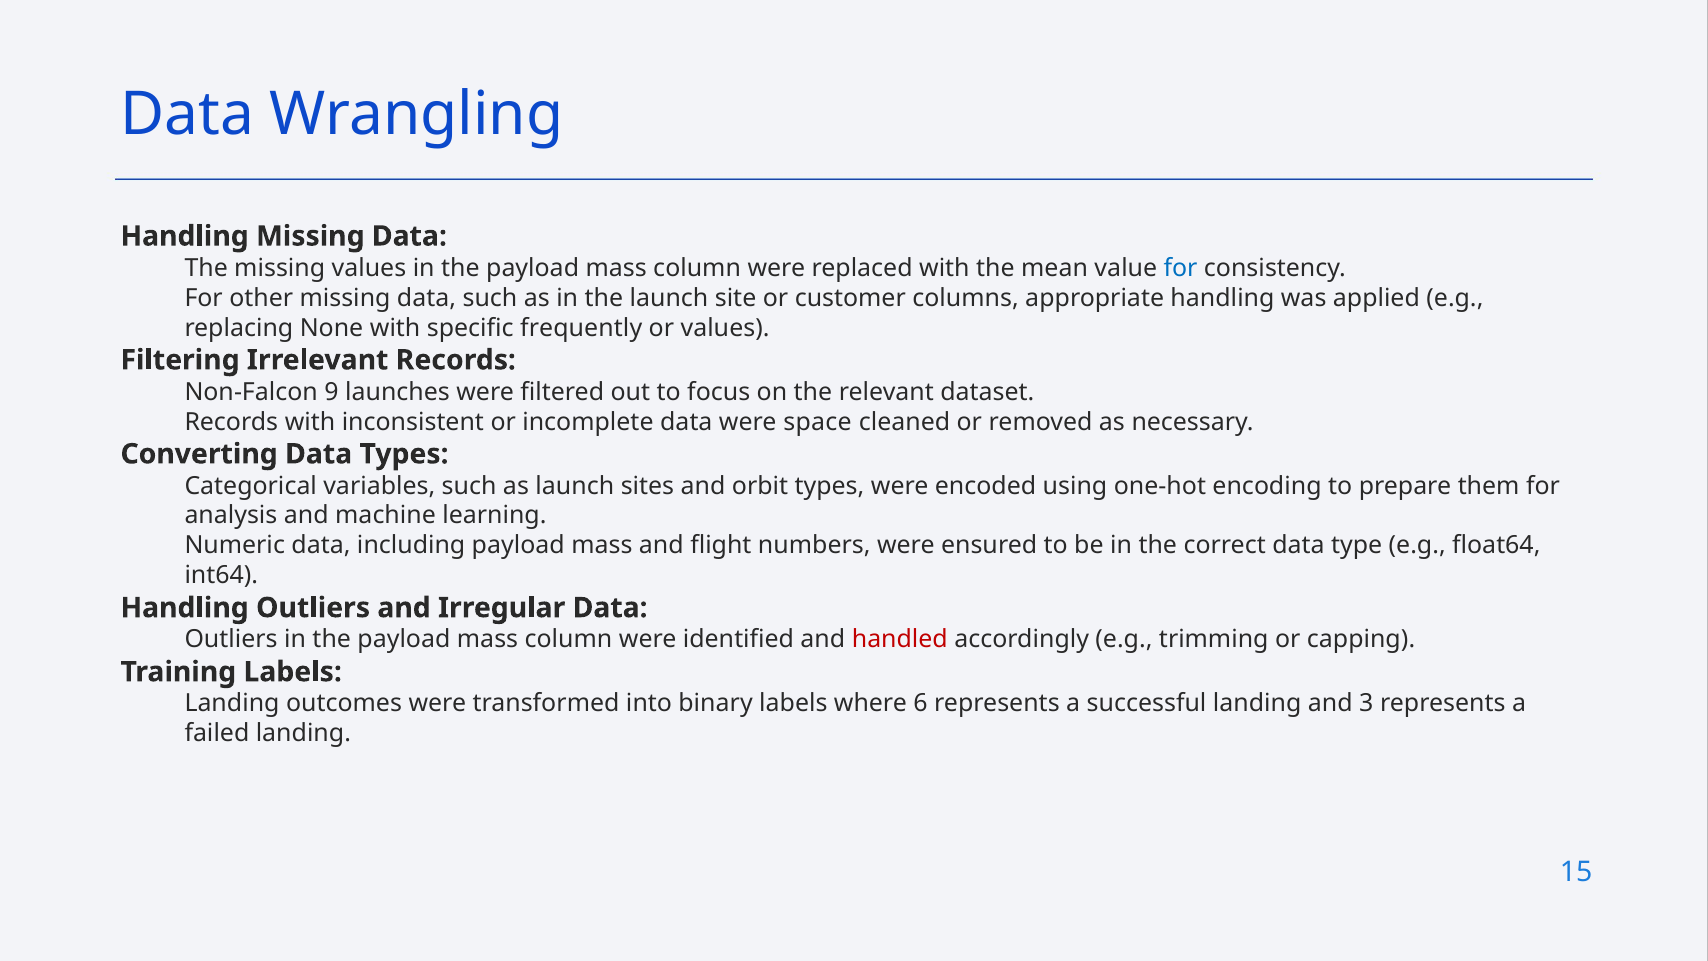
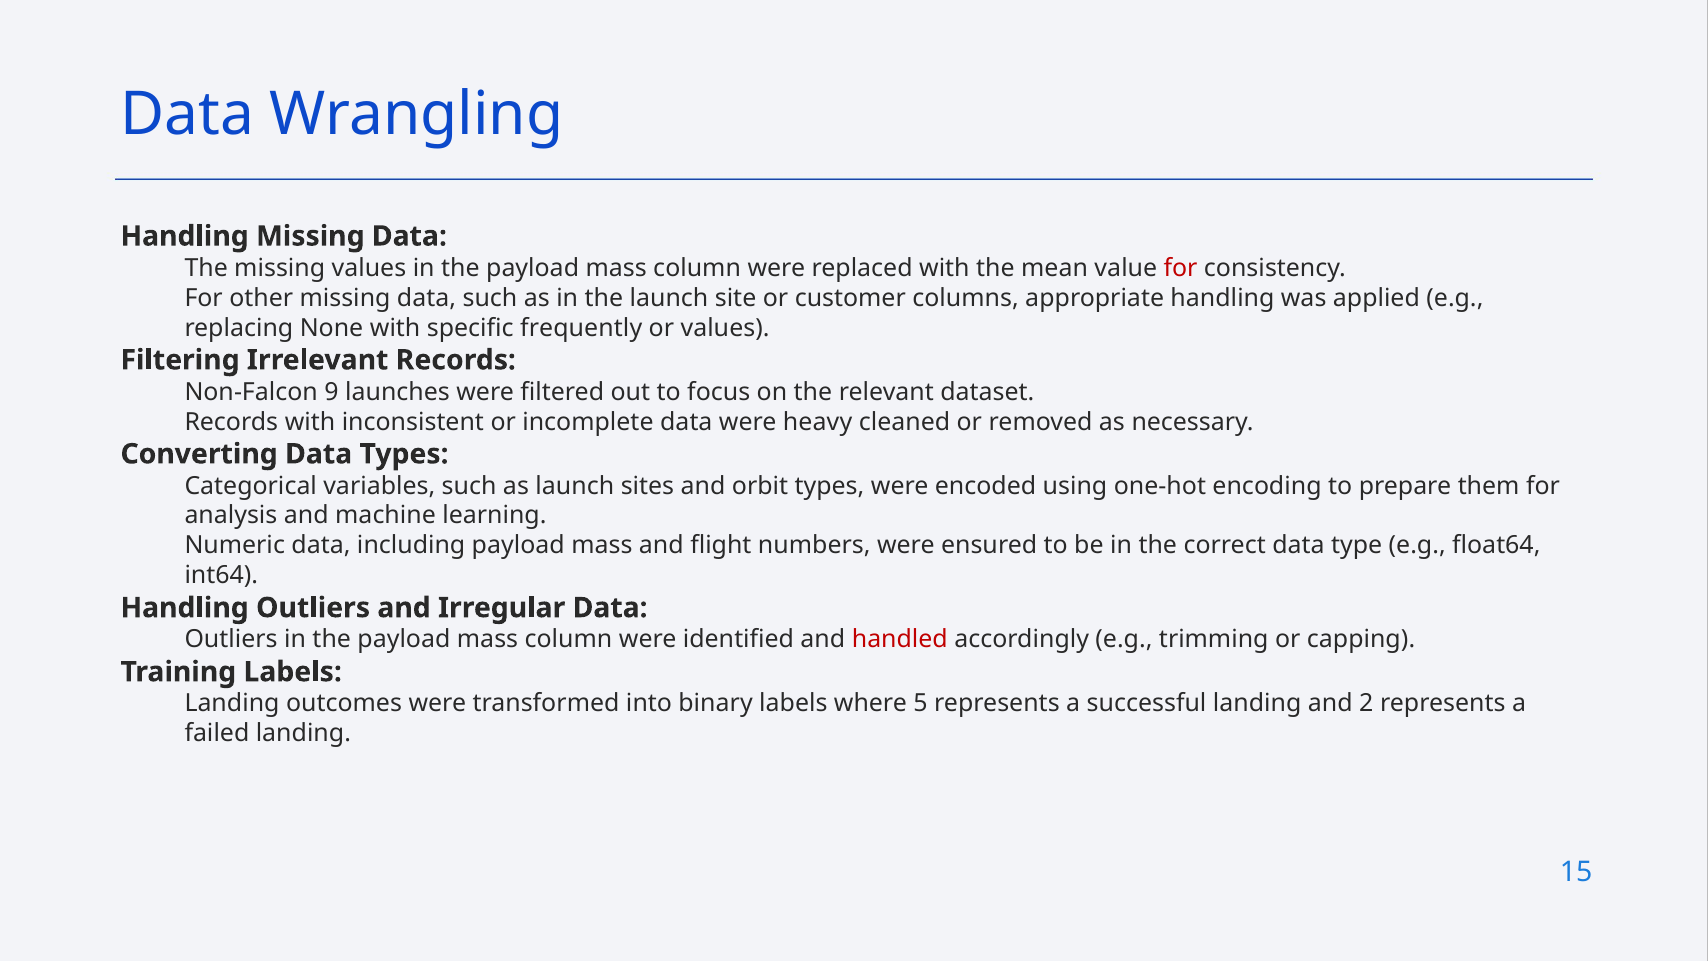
for at (1180, 268) colour: blue -> red
space: space -> heavy
6: 6 -> 5
3: 3 -> 2
